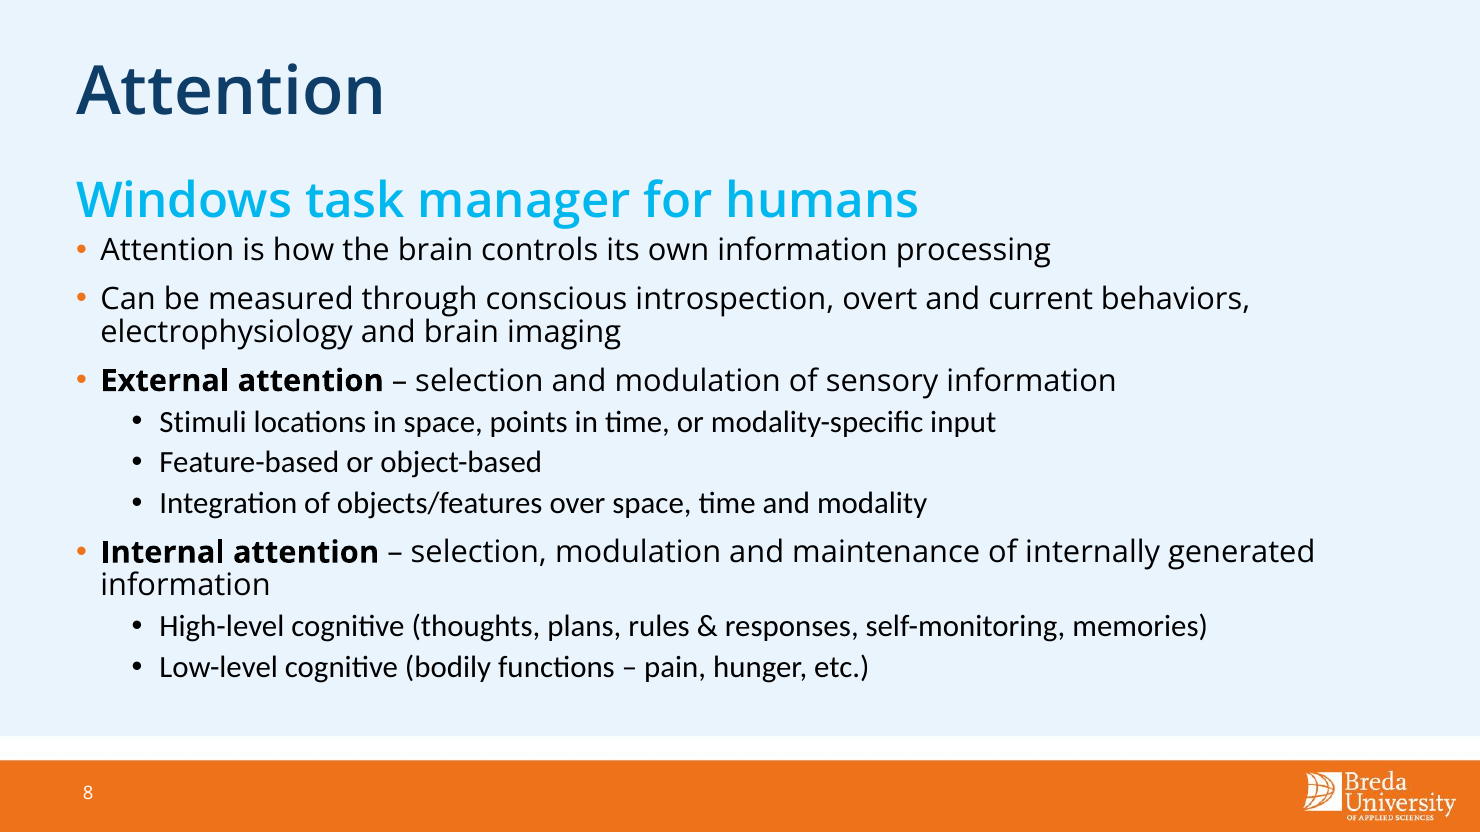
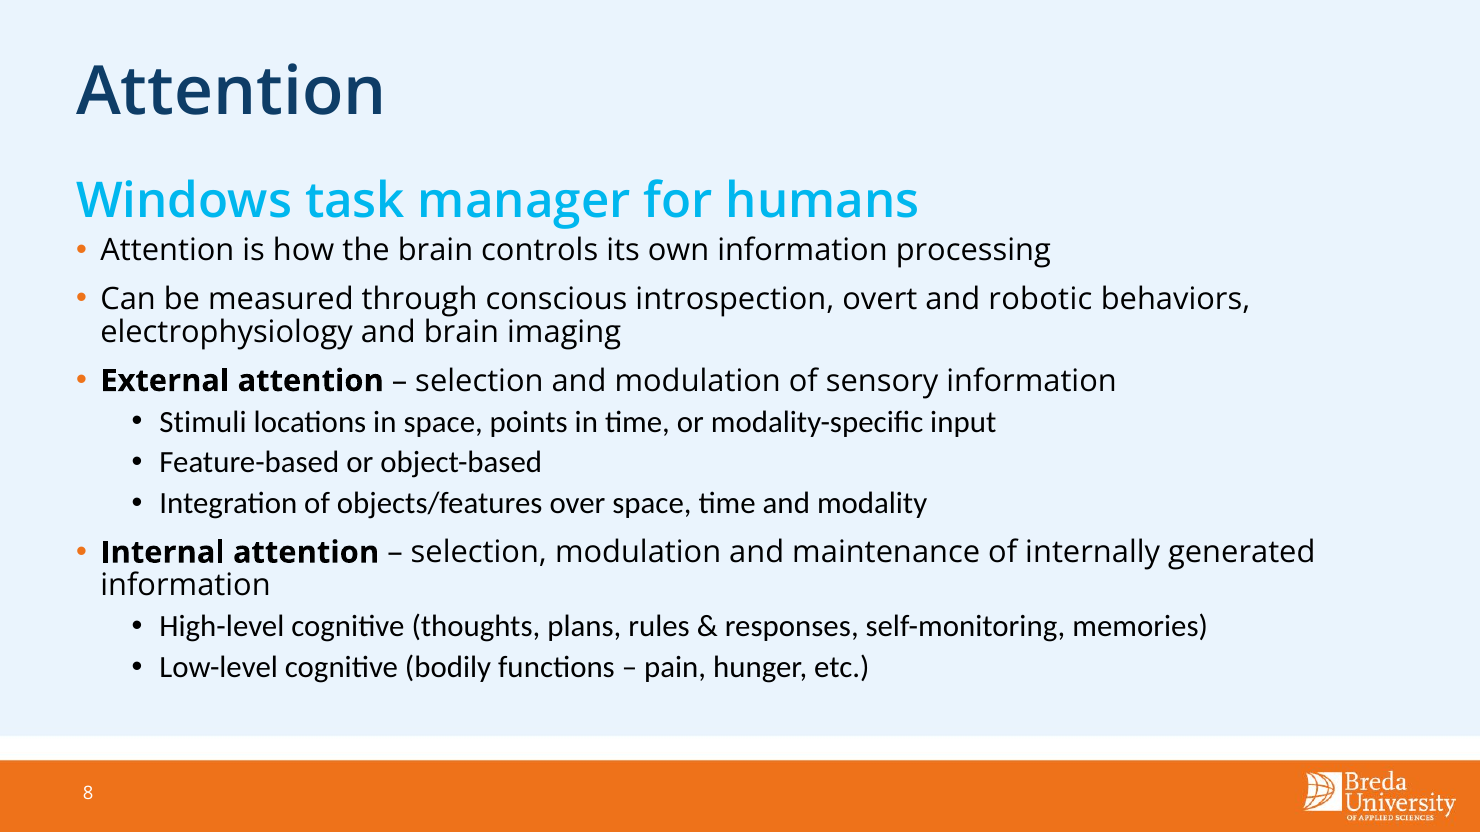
current: current -> robotic
